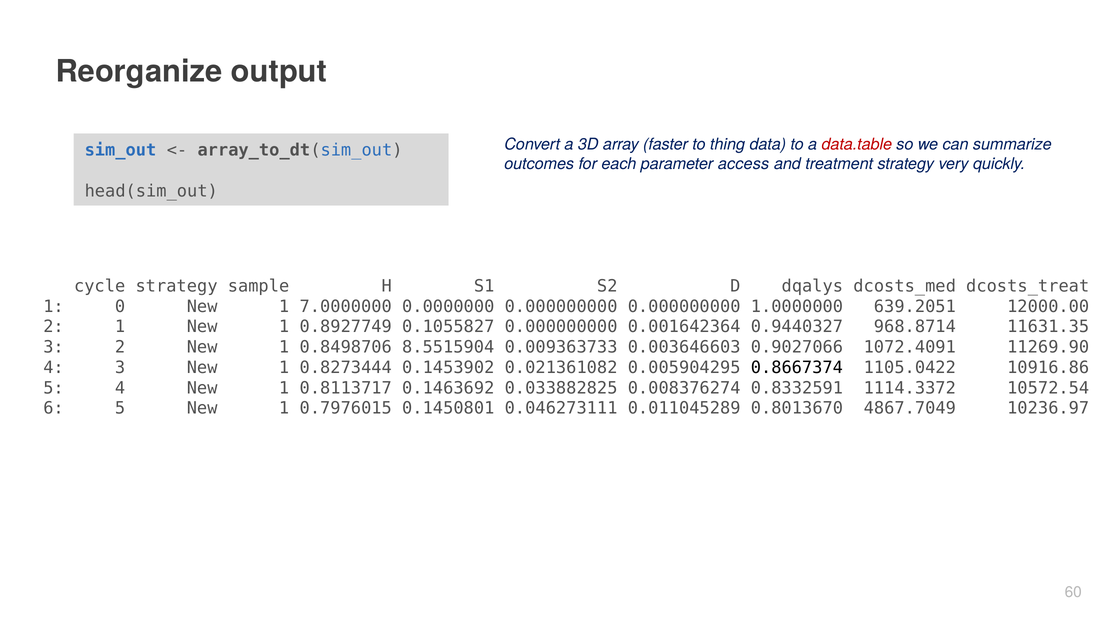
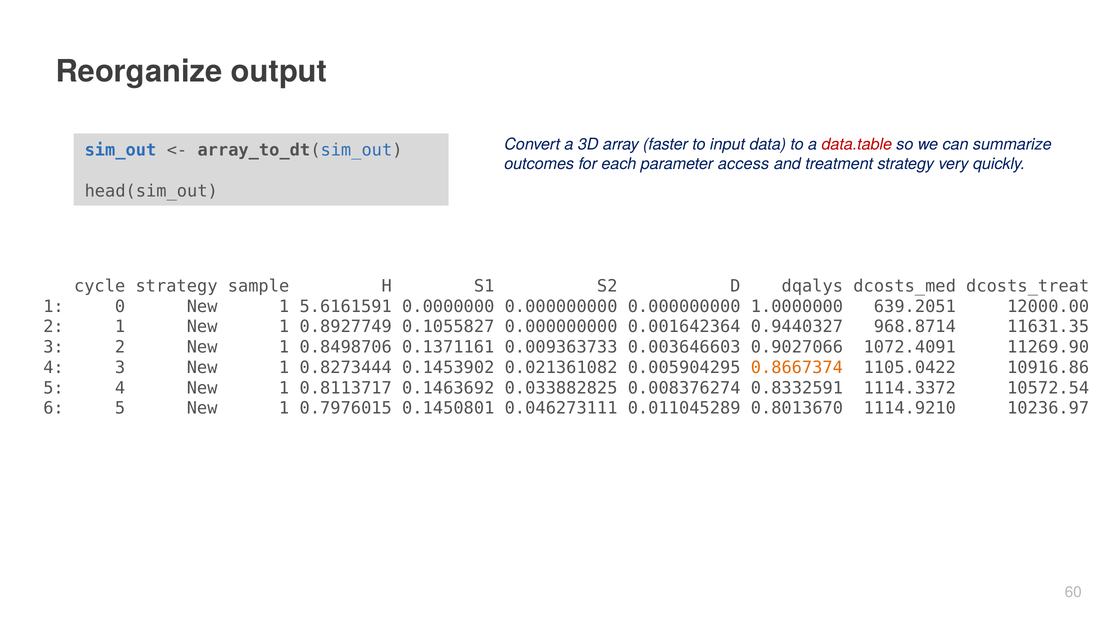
thing: thing -> input
7.0000000: 7.0000000 -> 5.6161591
8.5515904: 8.5515904 -> 0.1371161
0.8667374 colour: black -> orange
4867.7049: 4867.7049 -> 1114.9210
